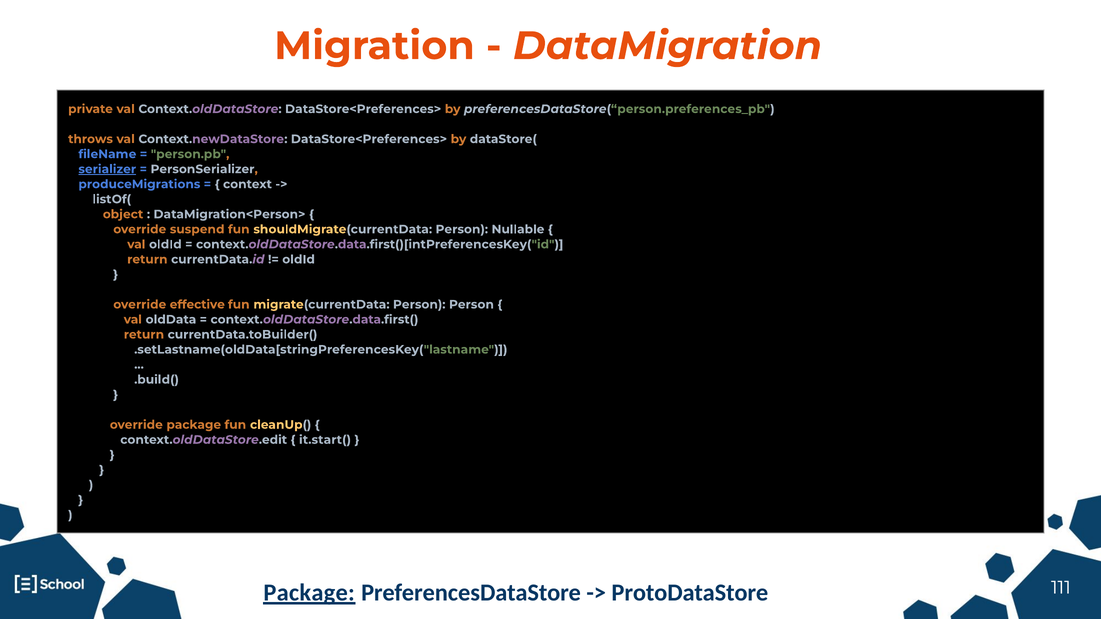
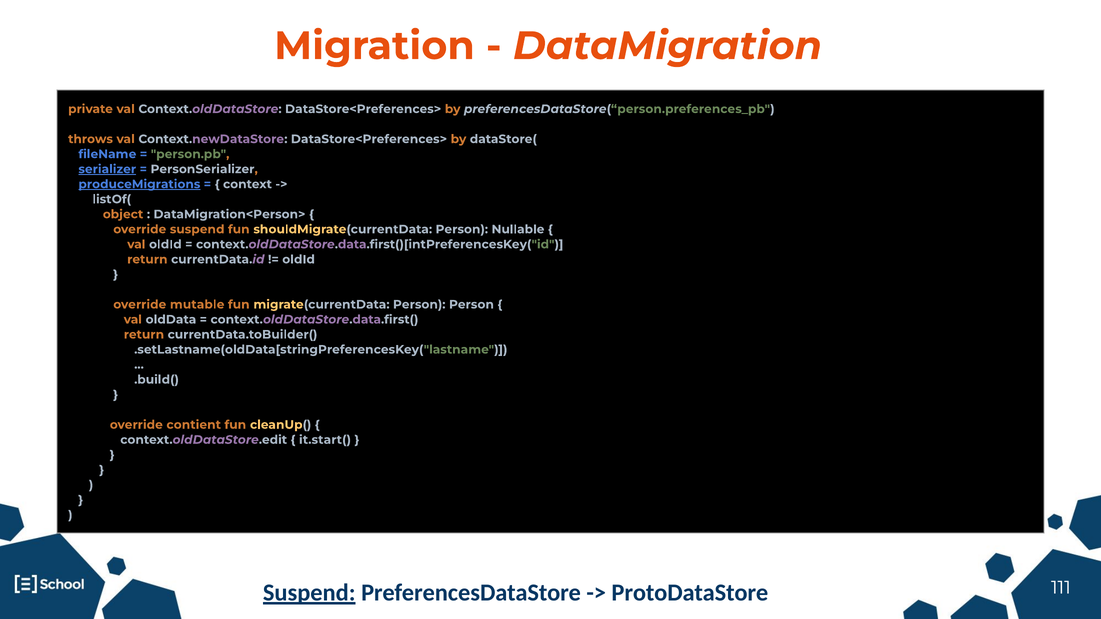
produceMigrations underline: none -> present
effective: effective -> mutable
override package: package -> contient
Package at (309, 593): Package -> Suspend
